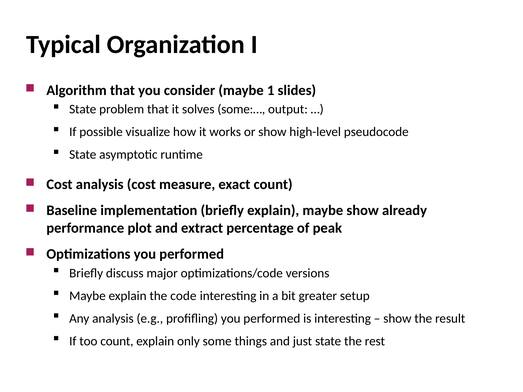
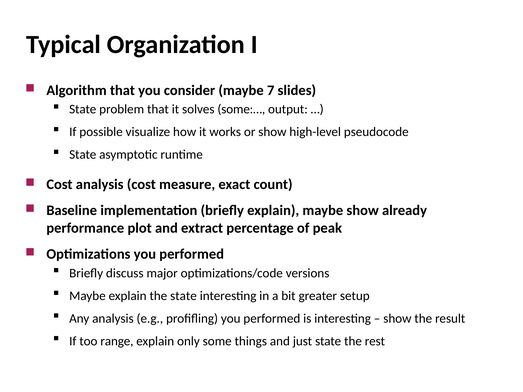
1: 1 -> 7
the code: code -> state
too count: count -> range
